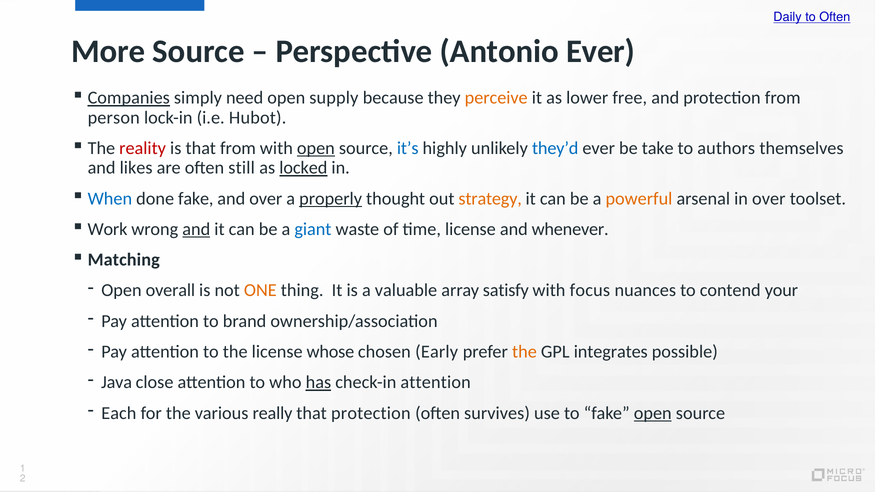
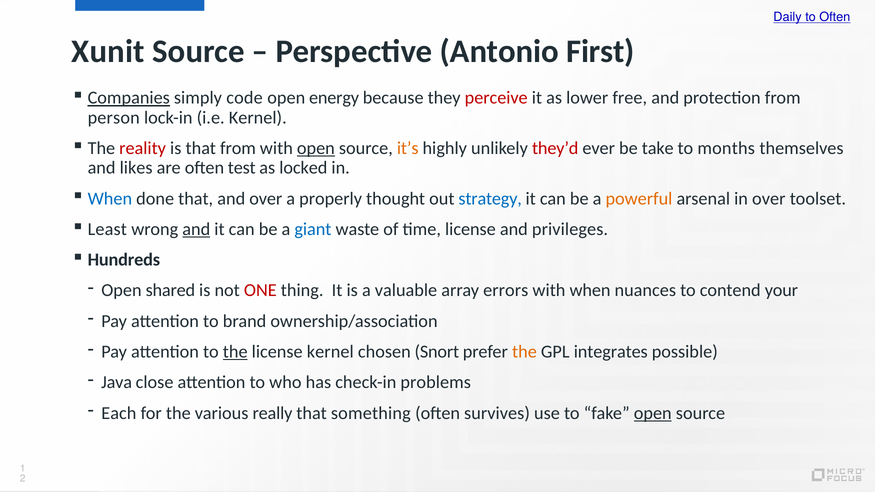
More: More -> Xunit
Antonio Ever: Ever -> First
need: need -> code
supply: supply -> energy
perceive colour: orange -> red
i.e Hubot: Hubot -> Kernel
it’s colour: blue -> orange
they’d colour: blue -> red
authors: authors -> months
still: still -> test
locked underline: present -> none
done fake: fake -> that
properly underline: present -> none
strategy colour: orange -> blue
Work: Work -> Least
whenever: whenever -> privileges
Matching: Matching -> Hundreds
overall: overall -> shared
ONE colour: orange -> red
satisfy: satisfy -> errors
with focus: focus -> when
the at (235, 352) underline: none -> present
license whose: whose -> kernel
Early: Early -> Snort
has underline: present -> none
check-in attention: attention -> problems
that protection: protection -> something
